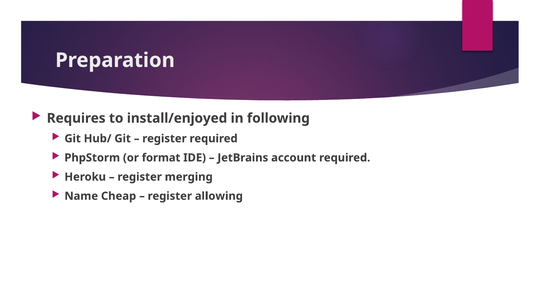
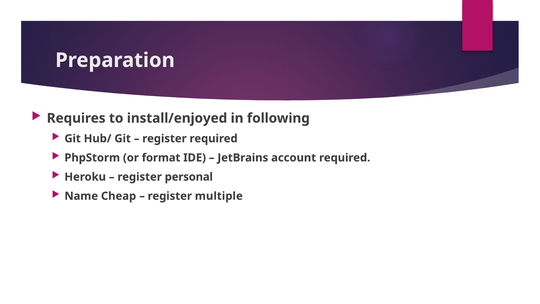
merging: merging -> personal
allowing: allowing -> multiple
